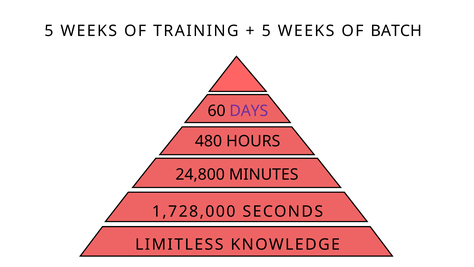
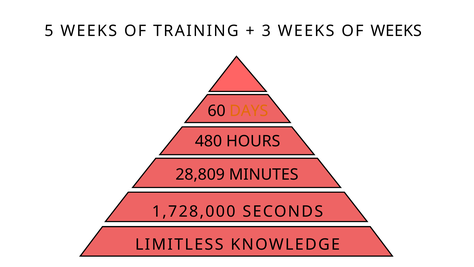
5 at (266, 31): 5 -> 3
OF BATCH: BATCH -> WEEKS
DAYS colour: purple -> orange
24,800: 24,800 -> 28,809
